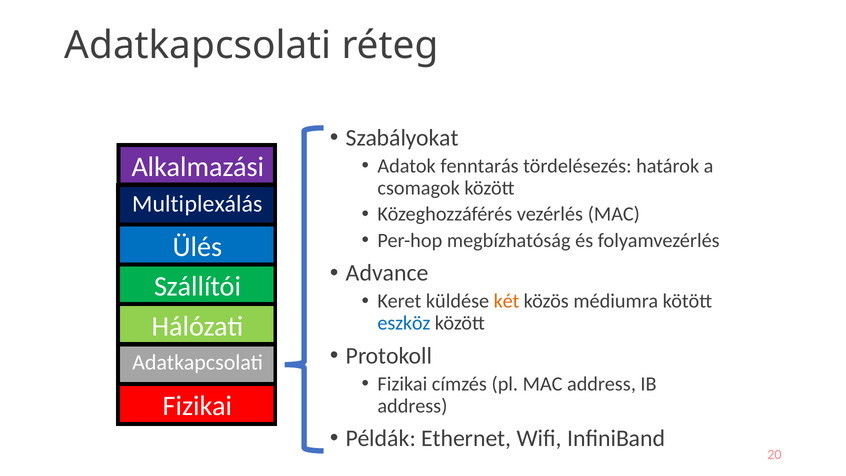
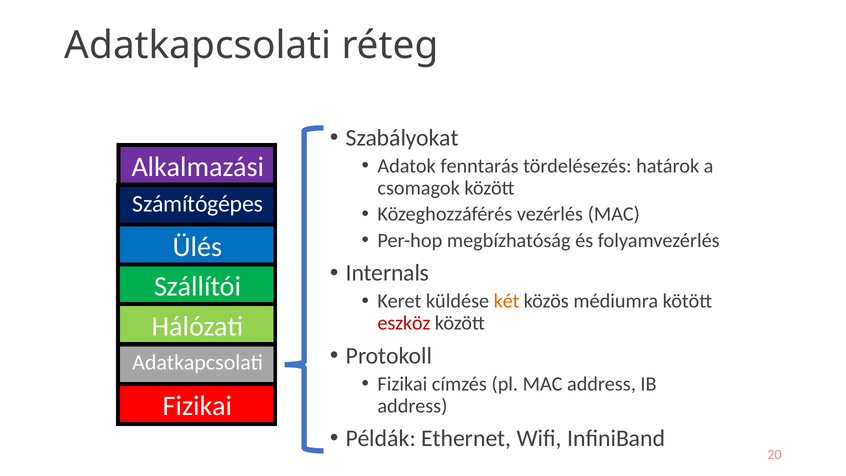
Multiplexálás: Multiplexálás -> Számítógépes
Advance: Advance -> Internals
eszköz colour: blue -> red
